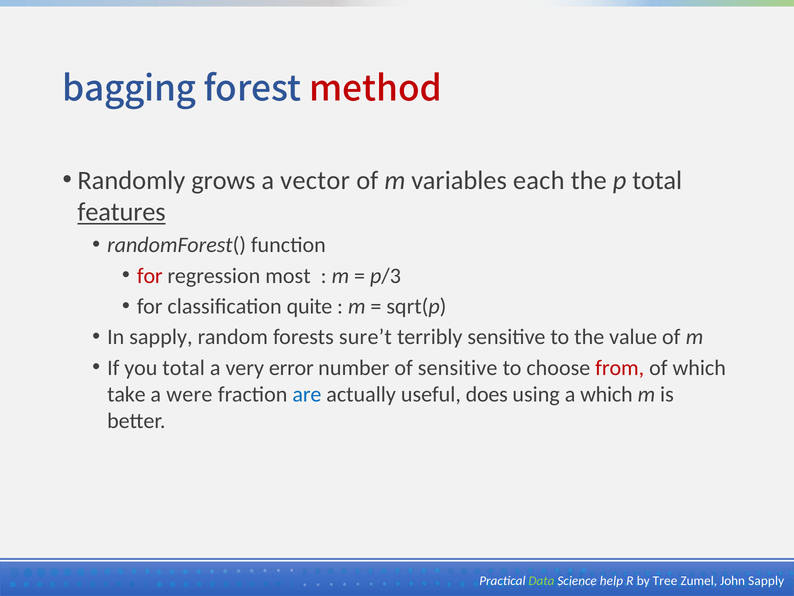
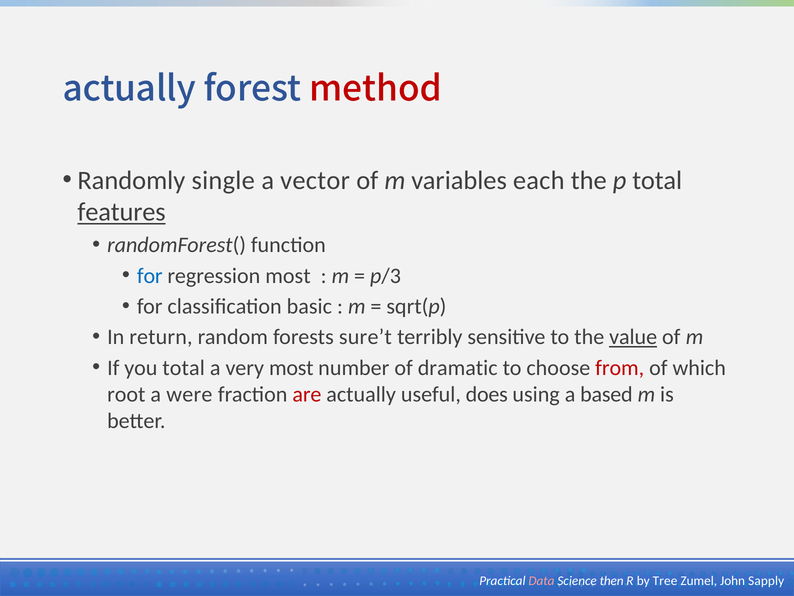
bagging at (129, 89): bagging -> actually
grows: grows -> single
for at (150, 276) colour: red -> blue
quite: quite -> basic
In sapply: sapply -> return
value underline: none -> present
very error: error -> most
of sensitive: sensitive -> dramatic
take: take -> root
are colour: blue -> red
a which: which -> based
Data colour: light green -> pink
help: help -> then
